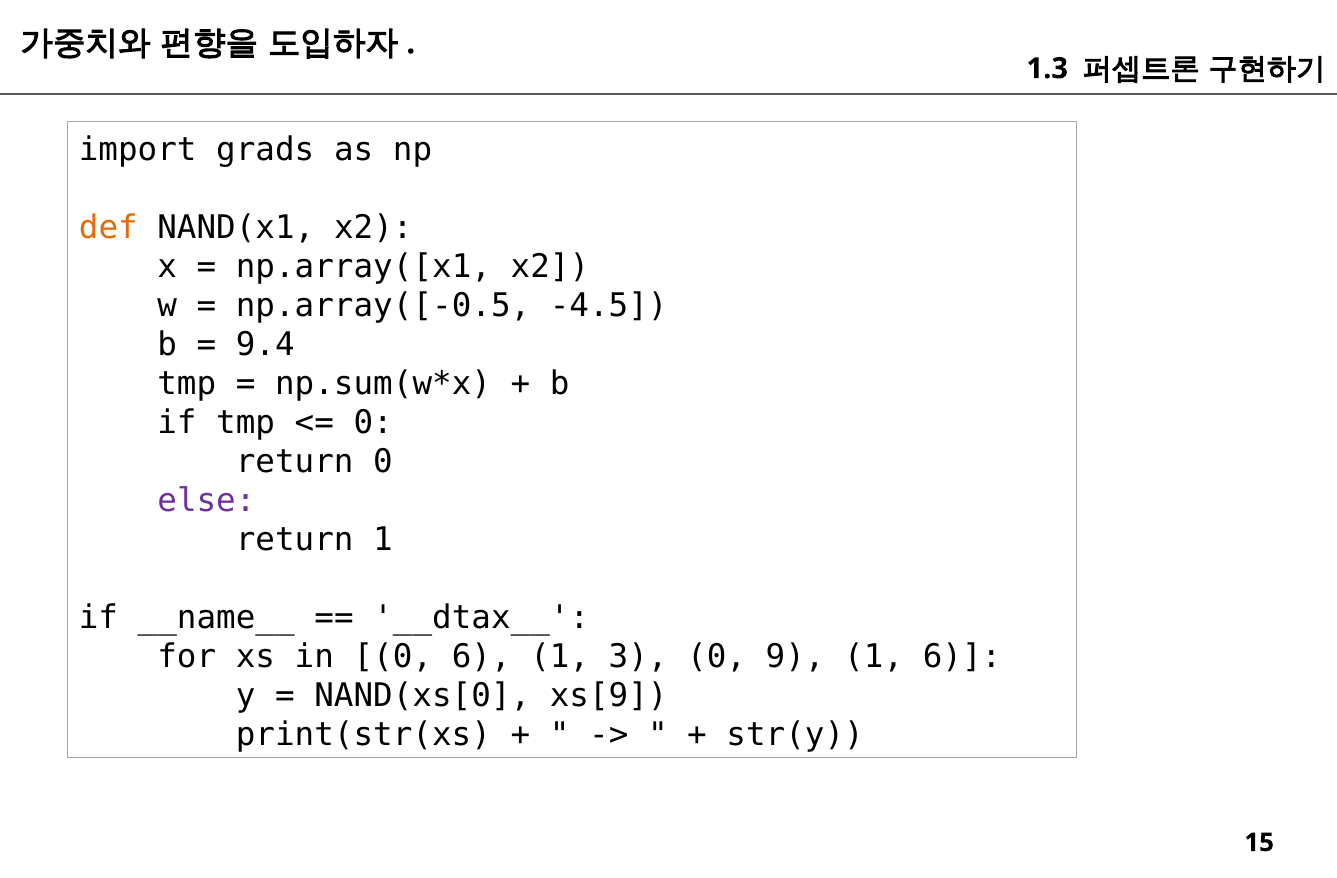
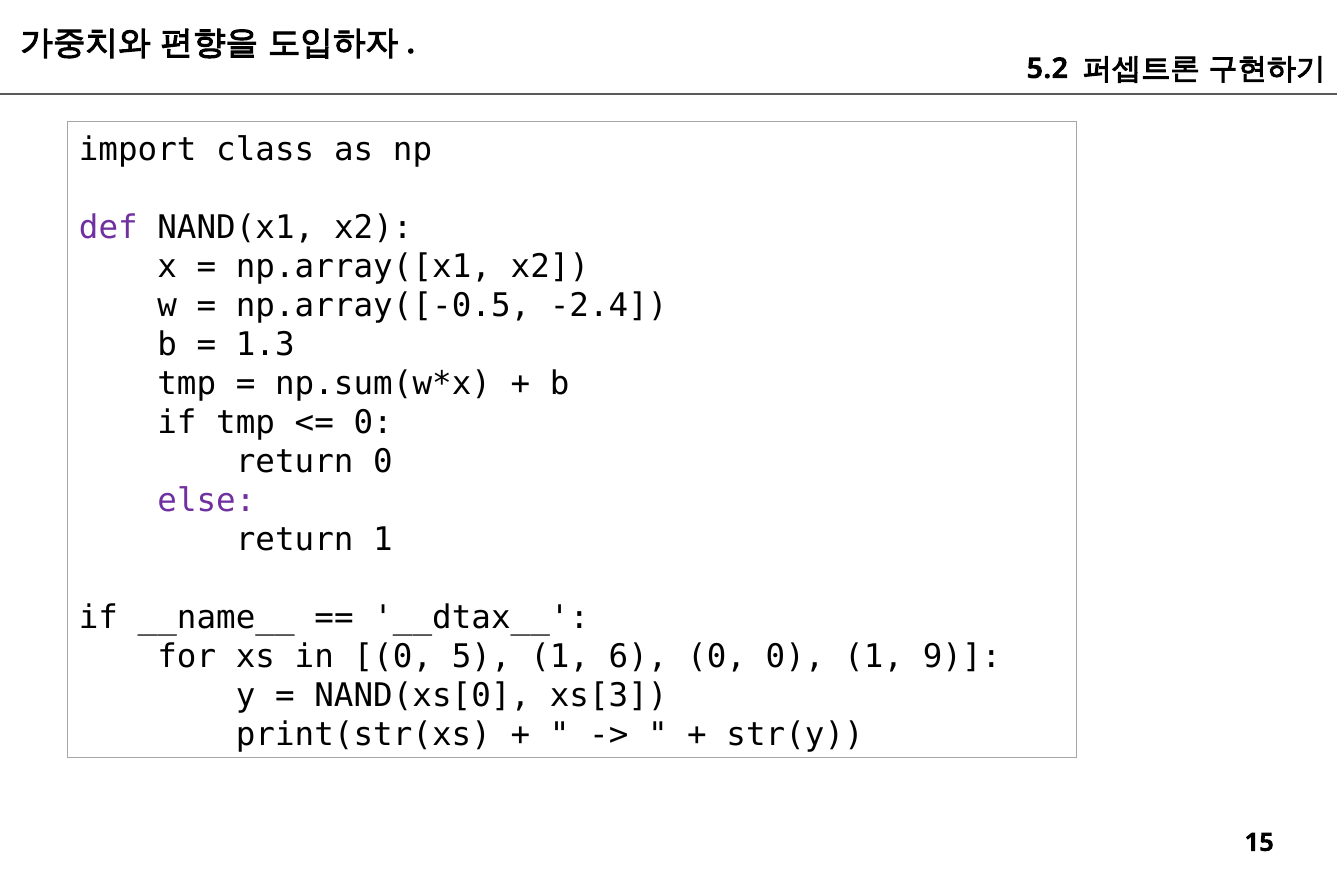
1.3: 1.3 -> 5.2
grads: grads -> class
def colour: orange -> purple
-4.5: -4.5 -> -2.4
9.4: 9.4 -> 1.3
0 6: 6 -> 5
3: 3 -> 6
0 9: 9 -> 0
1 6: 6 -> 9
xs[9: xs[9 -> xs[3
